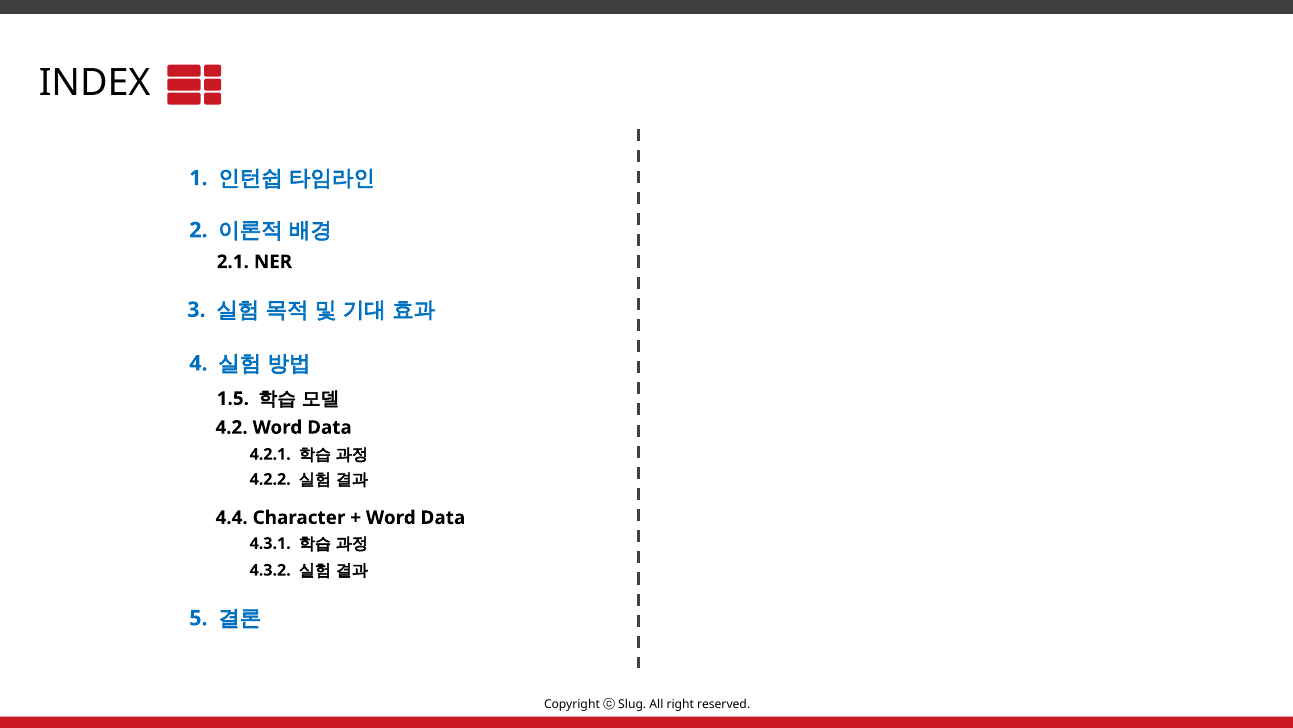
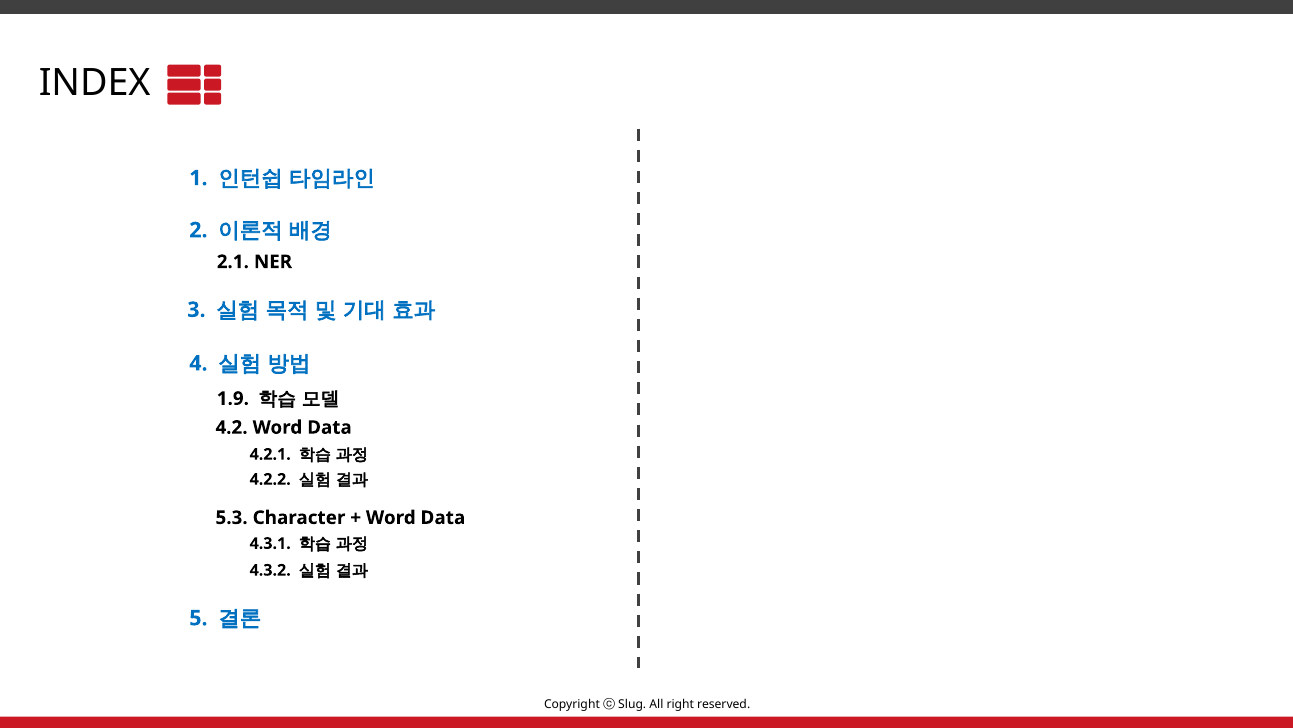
1.5: 1.5 -> 1.9
4.4: 4.4 -> 5.3
